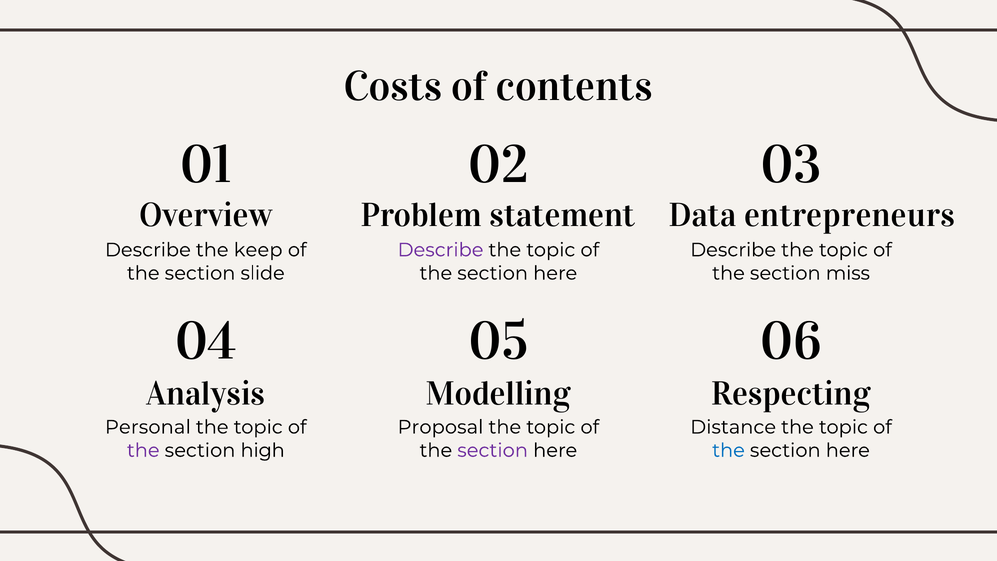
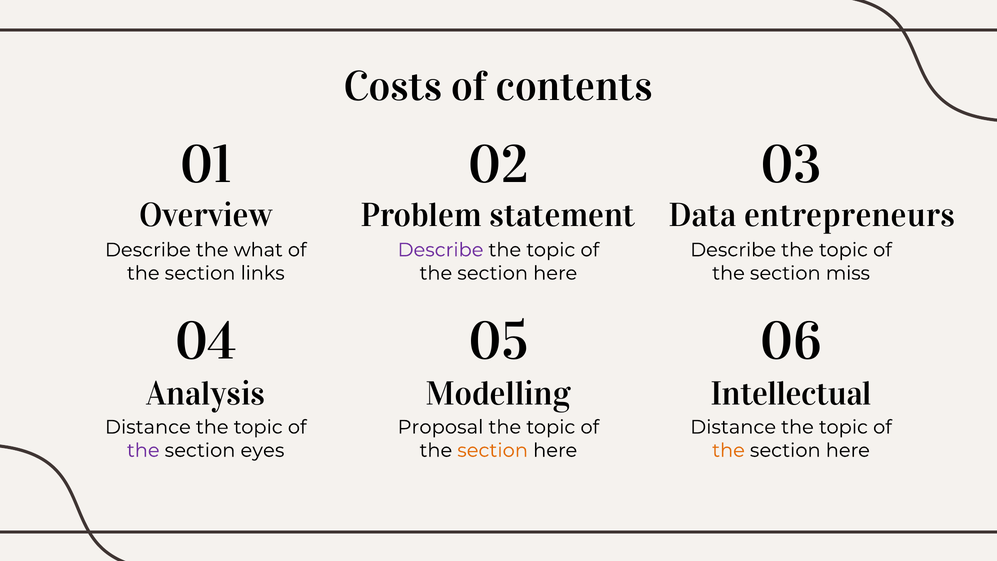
keep: keep -> what
slide: slide -> links
Respecting: Respecting -> Intellectual
Personal at (148, 427): Personal -> Distance
high: high -> eyes
section at (493, 450) colour: purple -> orange
the at (729, 450) colour: blue -> orange
